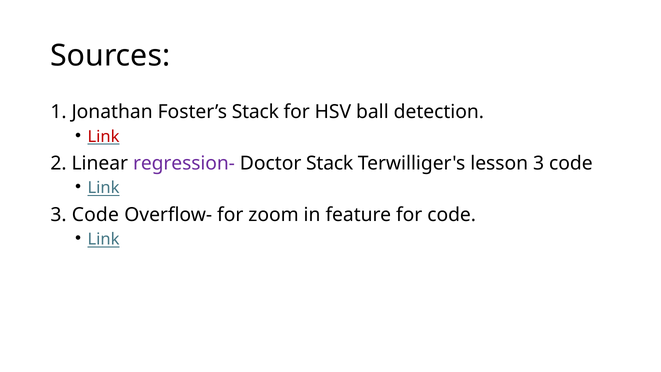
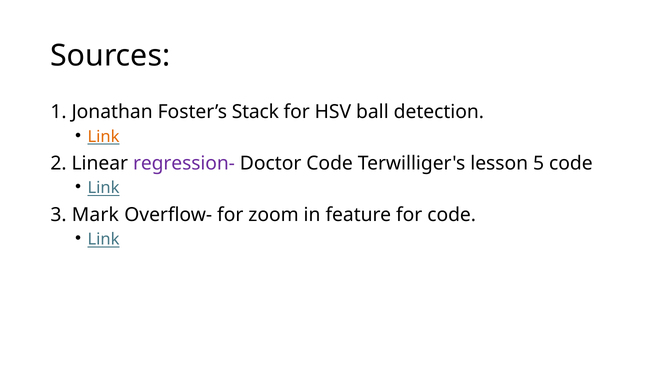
Link at (104, 136) colour: red -> orange
Doctor Stack: Stack -> Code
lesson 3: 3 -> 5
Code at (95, 215): Code -> Mark
